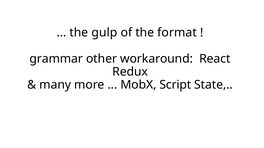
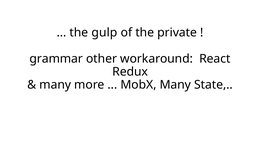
format: format -> private
MobX Script: Script -> Many
